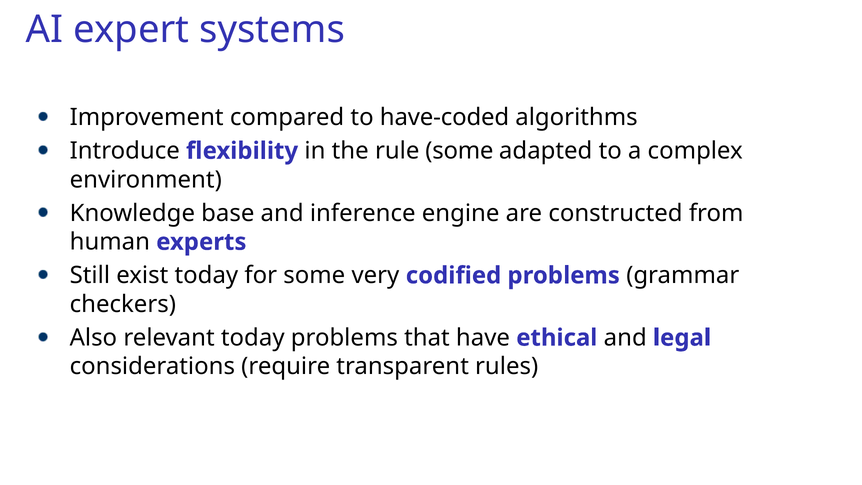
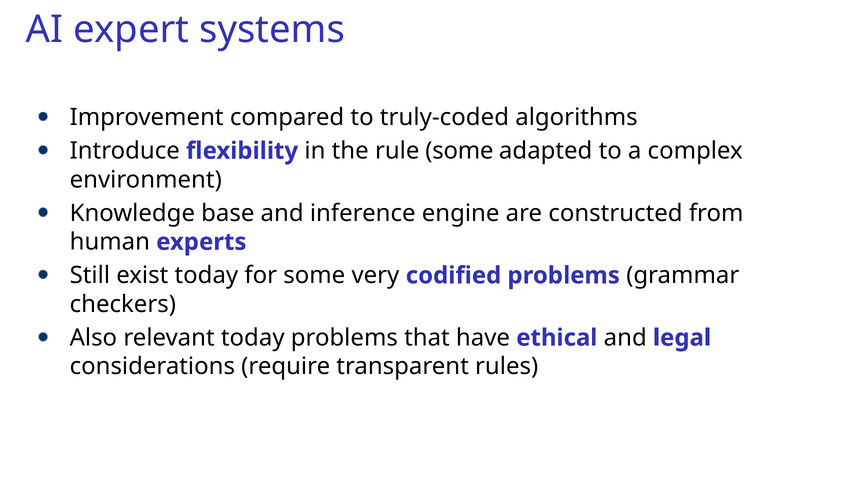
have-coded: have-coded -> truly-coded
